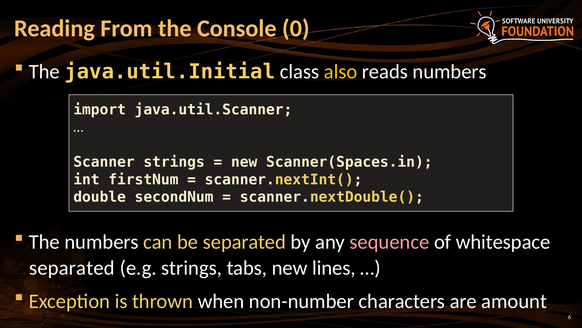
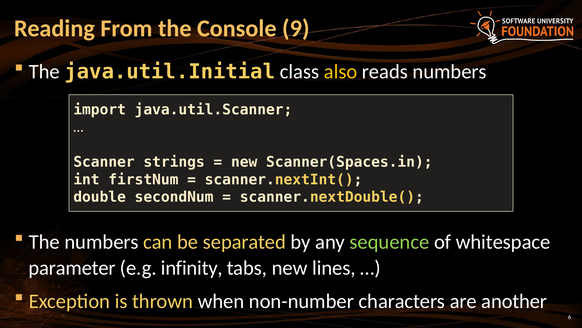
0: 0 -> 9
sequence colour: pink -> light green
separated at (72, 268): separated -> parameter
e.g strings: strings -> infinity
amount: amount -> another
